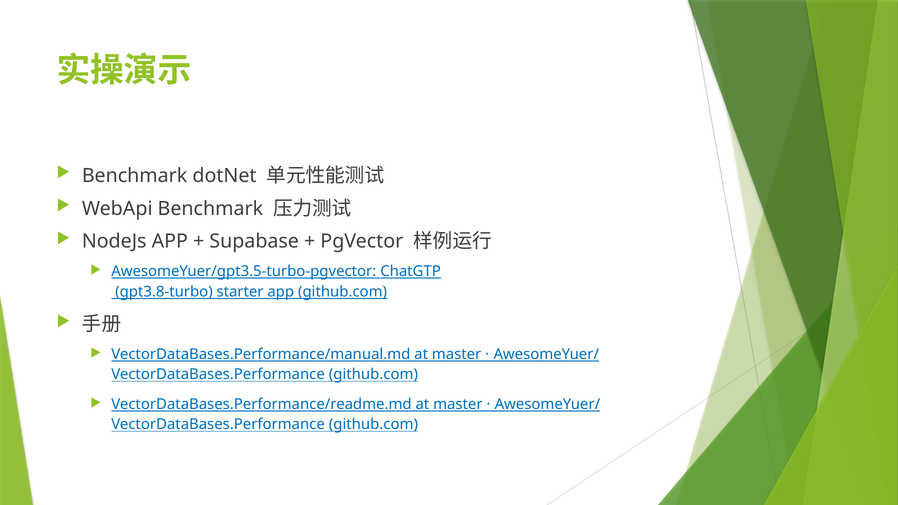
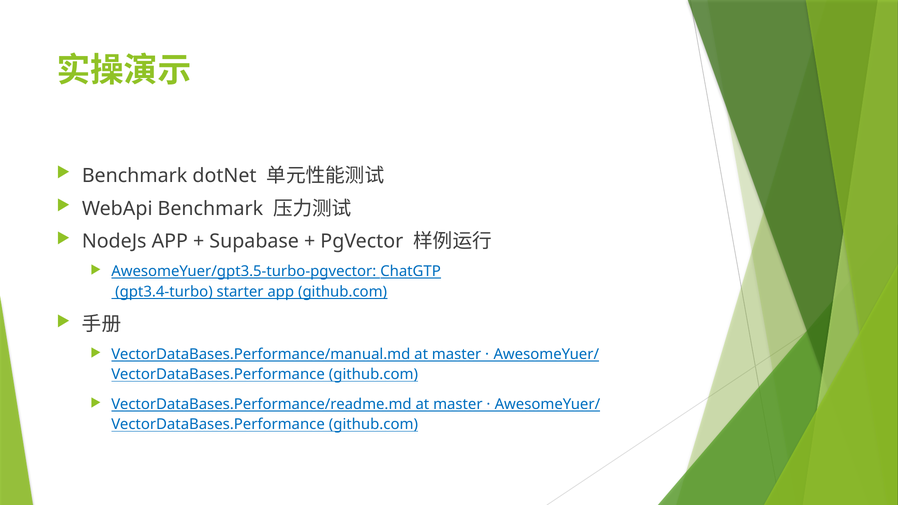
gpt3.8-turbo: gpt3.8-turbo -> gpt3.4-turbo
